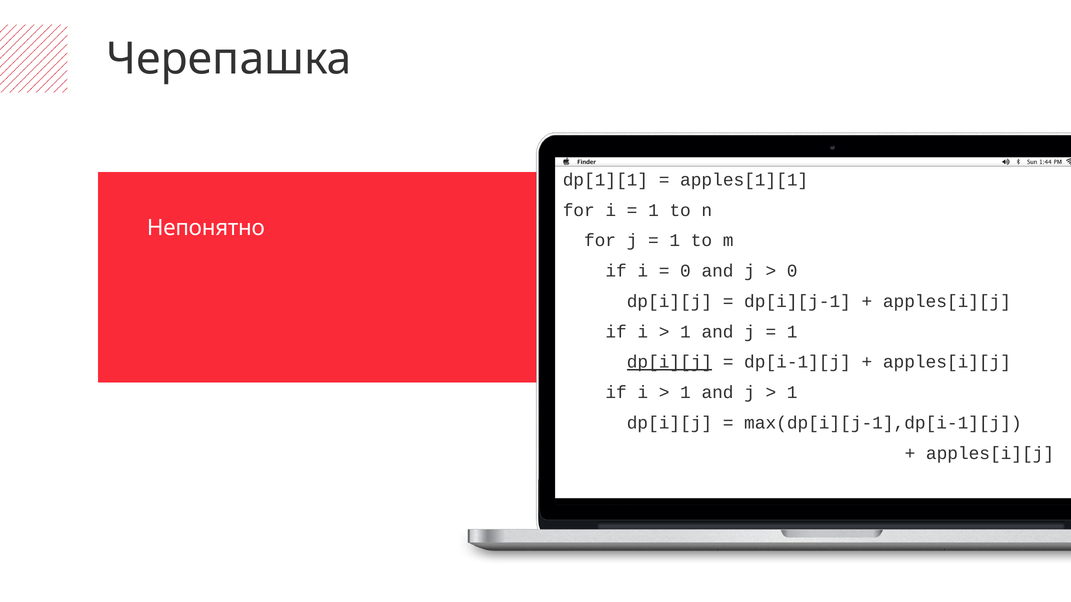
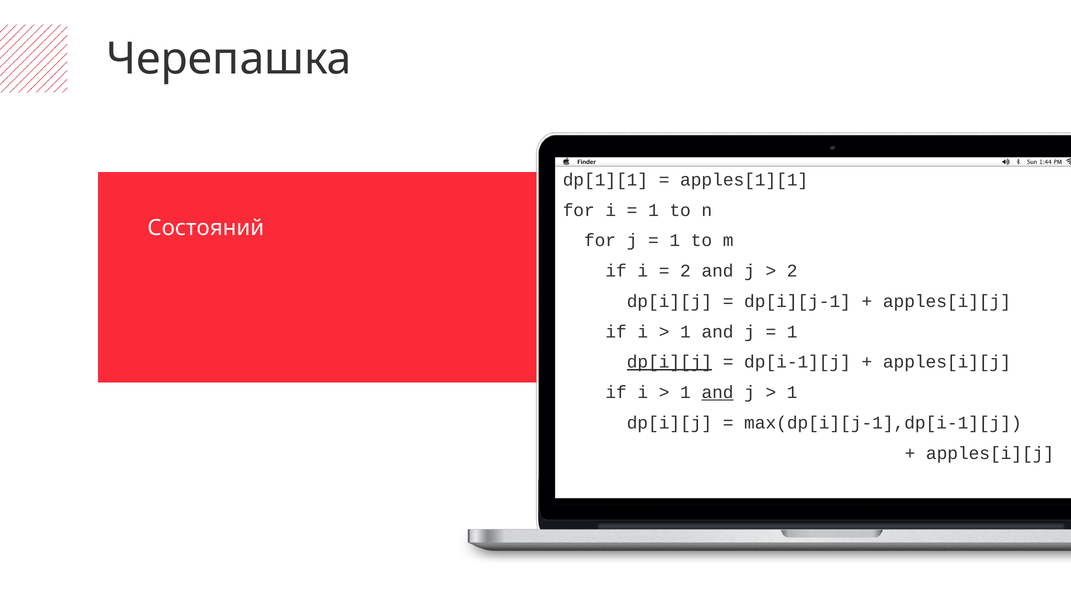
Непонятно: Непонятно -> Состояний
0 at (685, 271): 0 -> 2
0 at (792, 271): 0 -> 2
and at (718, 393) underline: none -> present
